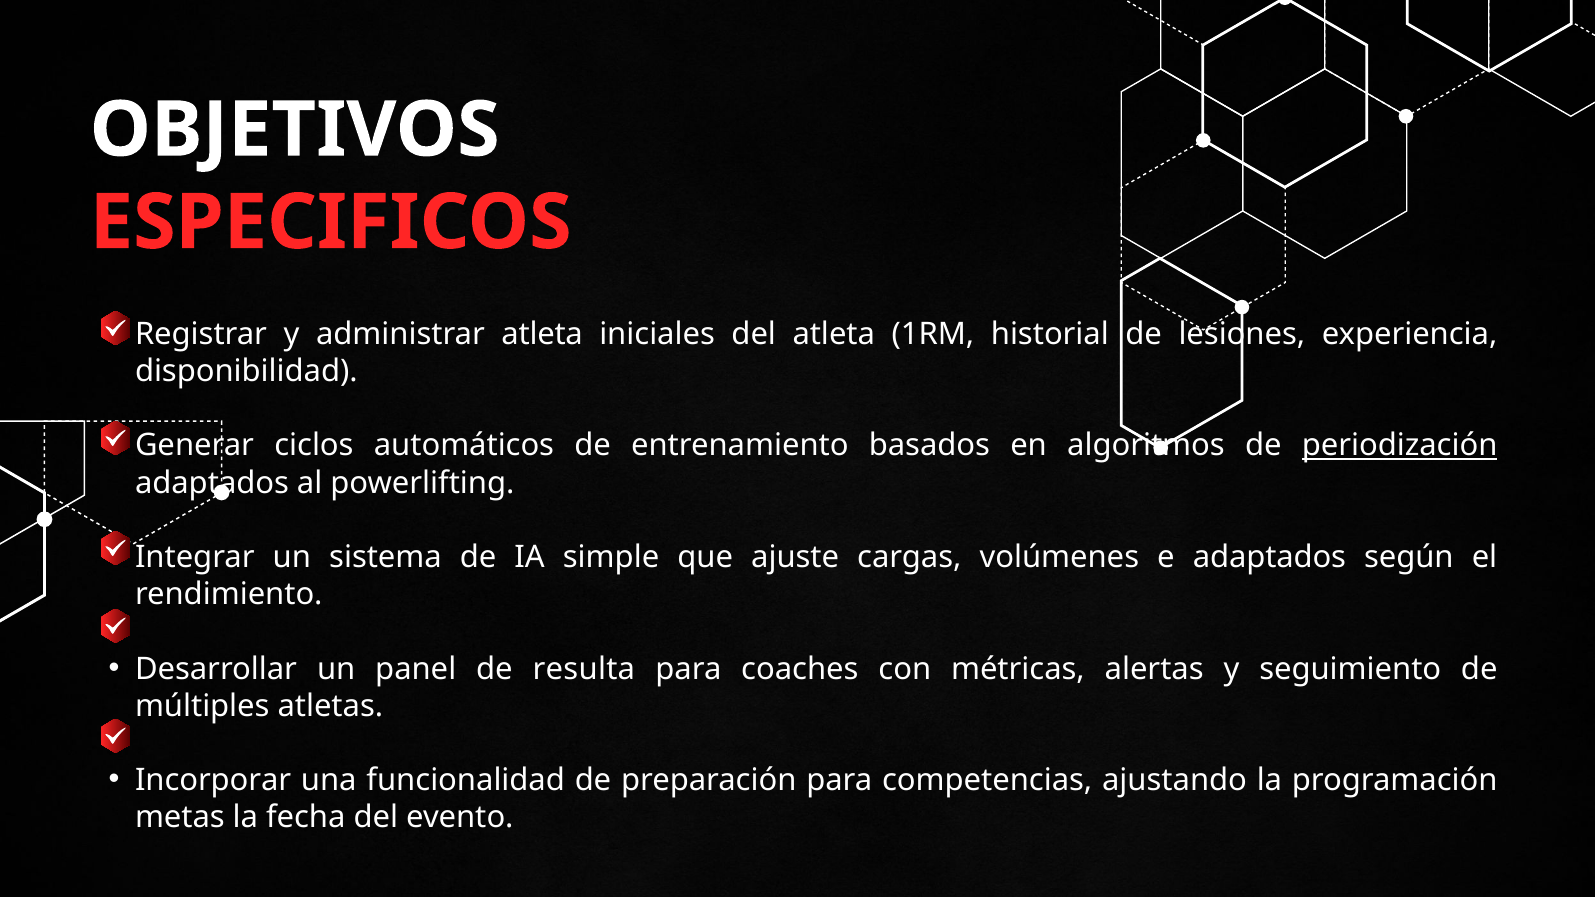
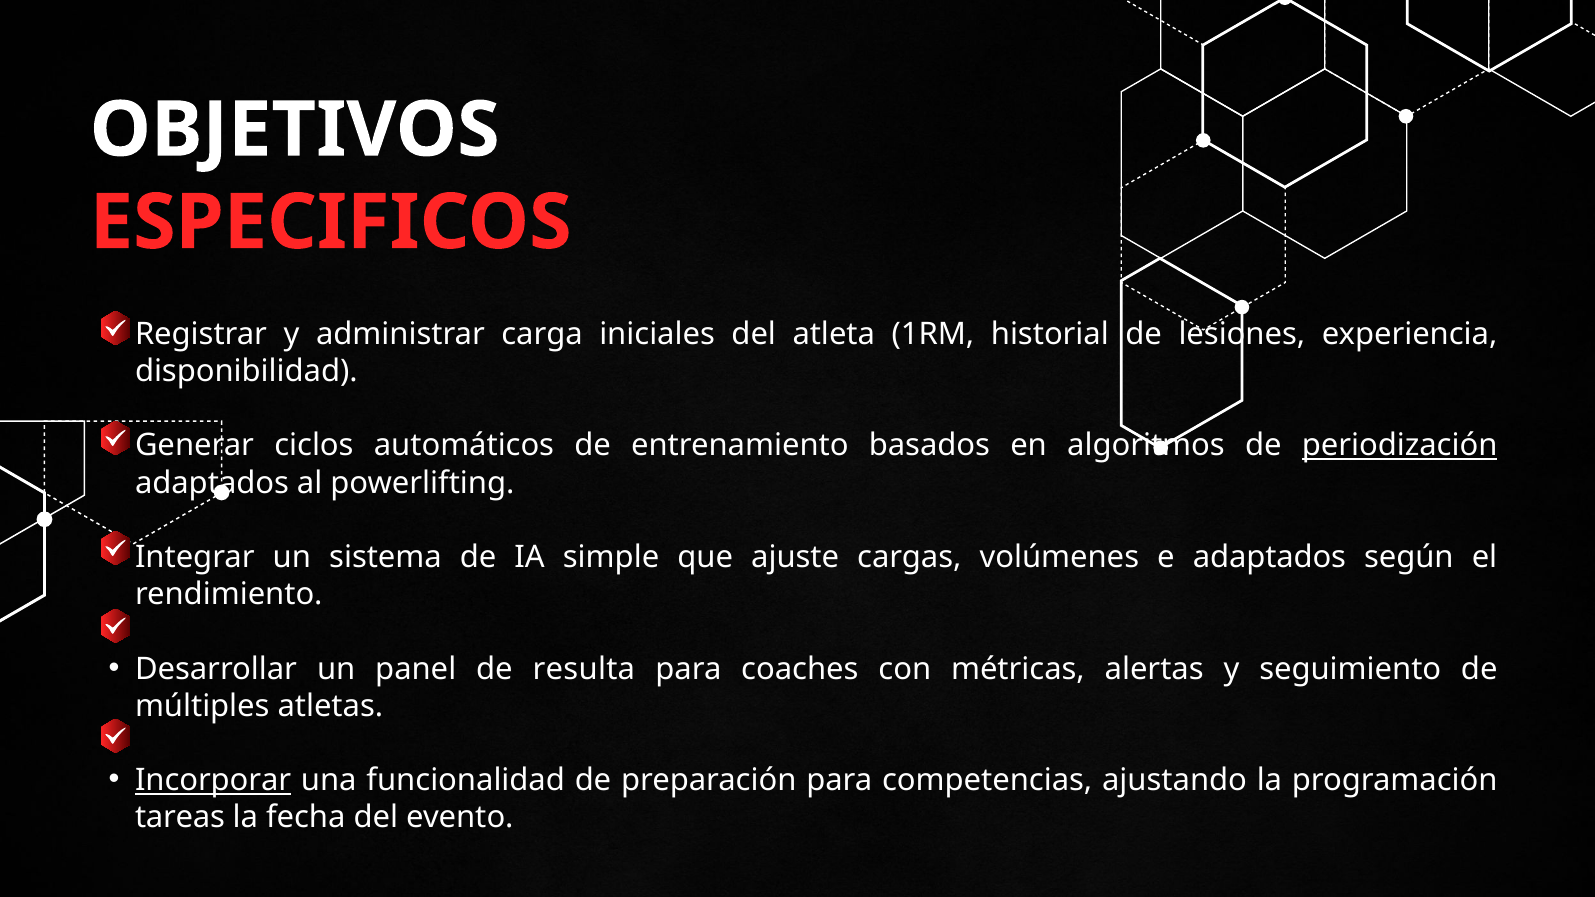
administrar atleta: atleta -> carga
Incorporar underline: none -> present
metas: metas -> tareas
